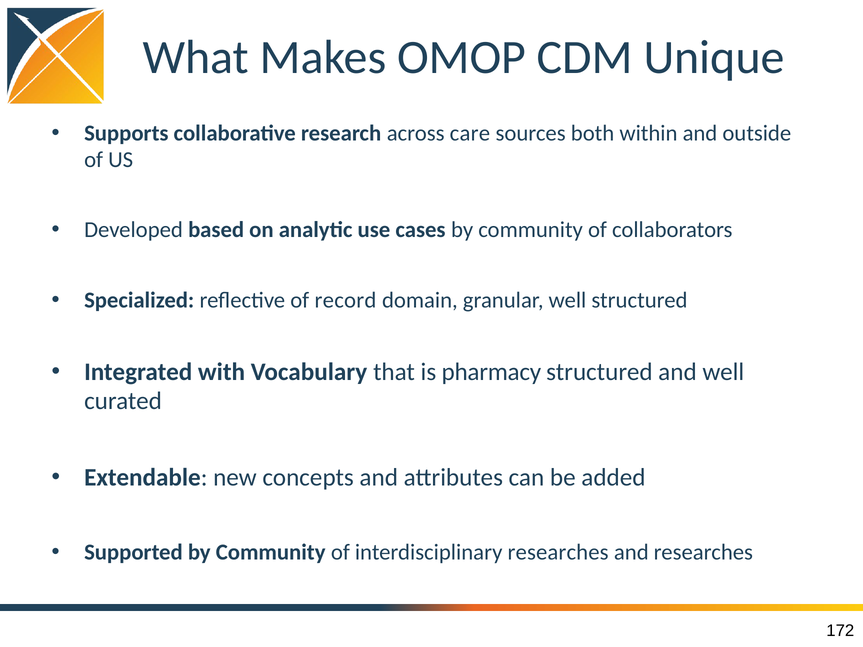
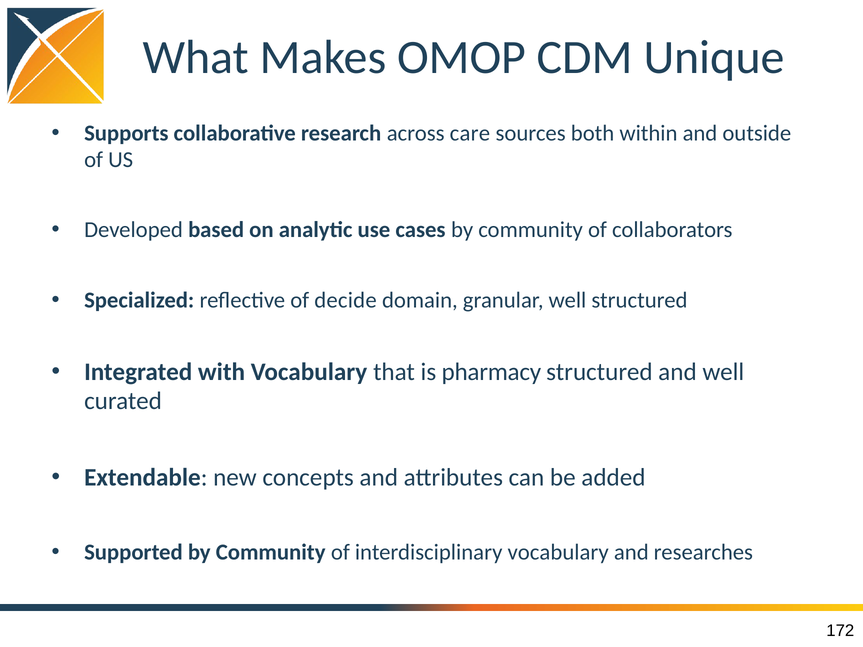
record: record -> decide
interdisciplinary researches: researches -> vocabulary
